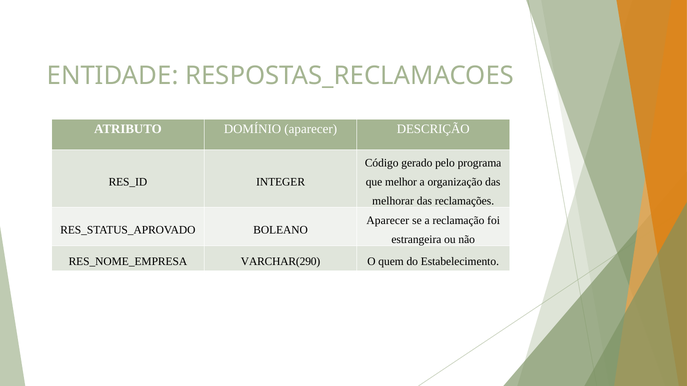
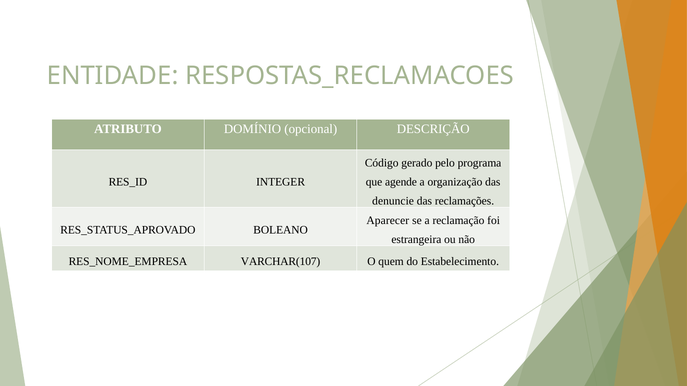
DOMÍNIO aparecer: aparecer -> opcional
melhor: melhor -> agende
melhorar: melhorar -> denuncie
VARCHAR(290: VARCHAR(290 -> VARCHAR(107
